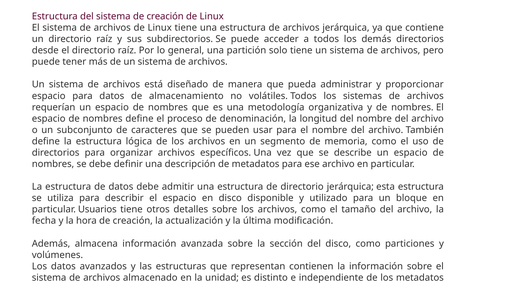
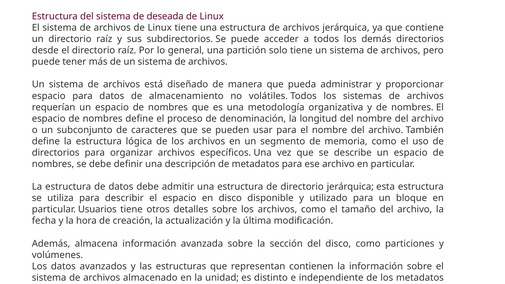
sistema de creación: creación -> deseada
